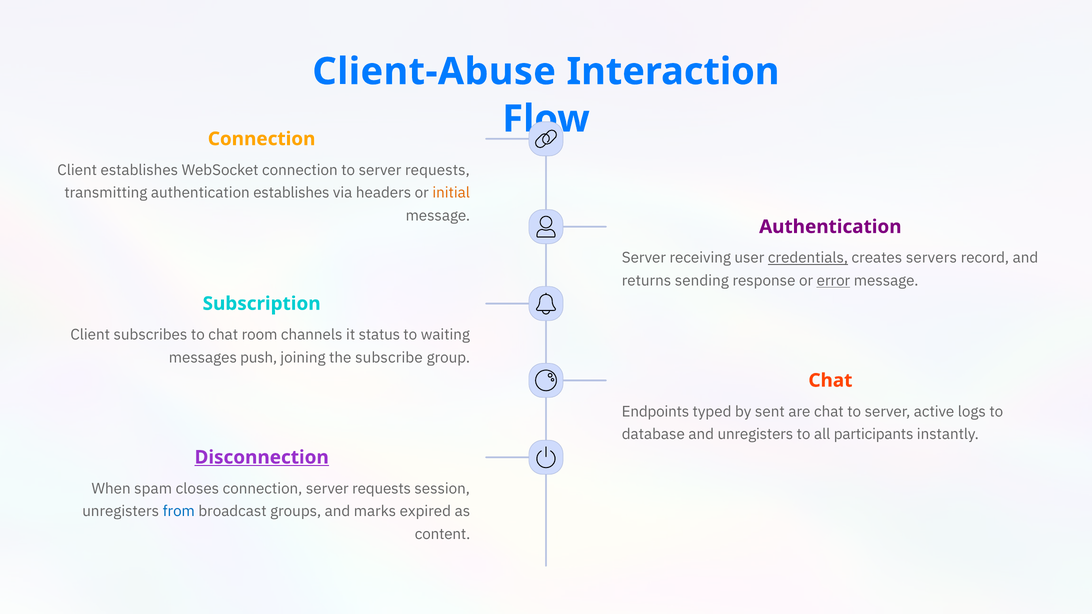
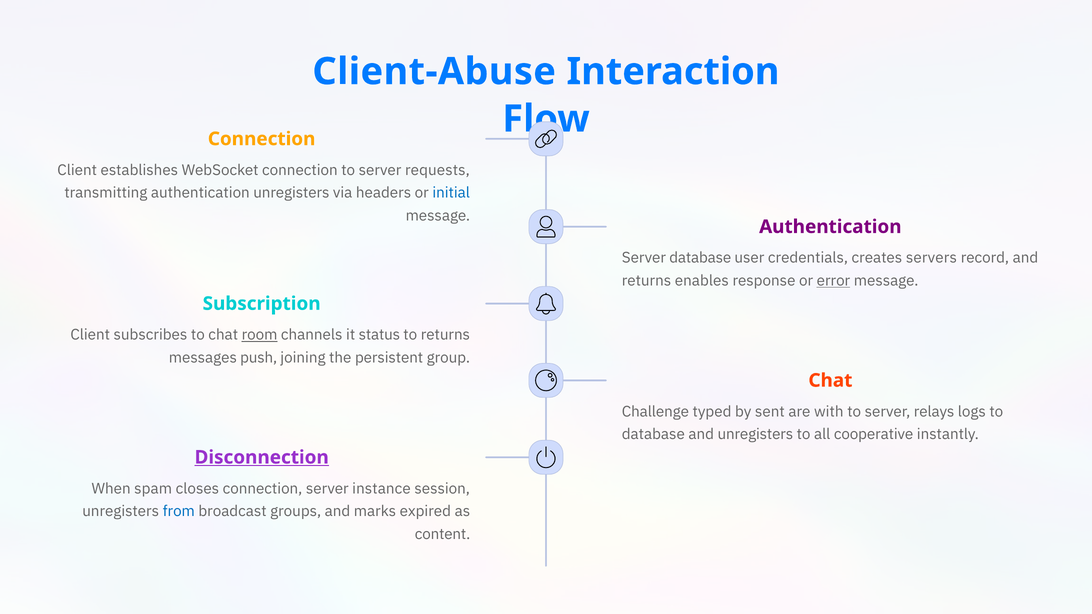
authentication establishes: establishes -> unregisters
initial colour: orange -> blue
Server receiving: receiving -> database
credentials underline: present -> none
sending: sending -> enables
room underline: none -> present
to waiting: waiting -> returns
subscribe: subscribe -> persistent
Endpoints: Endpoints -> Challenge
are chat: chat -> with
active: active -> relays
participants: participants -> cooperative
connection server requests: requests -> instance
